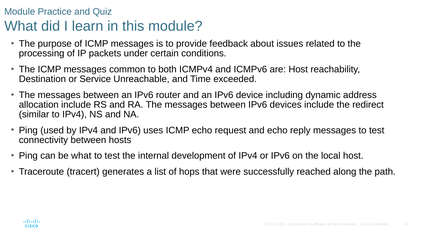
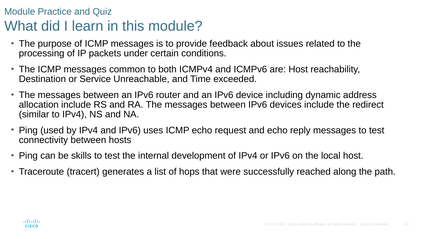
be what: what -> skills
